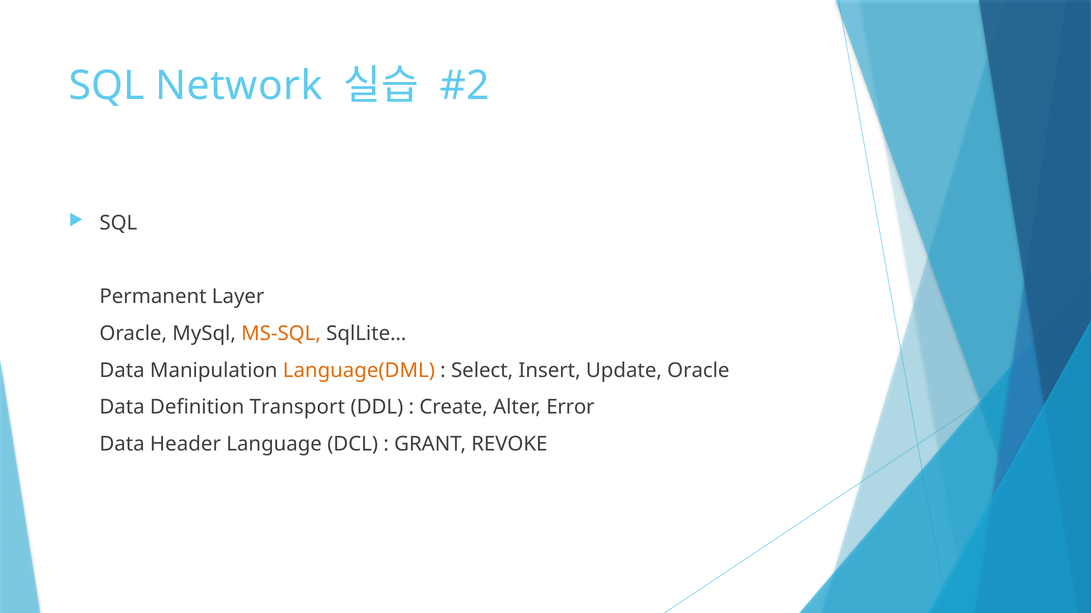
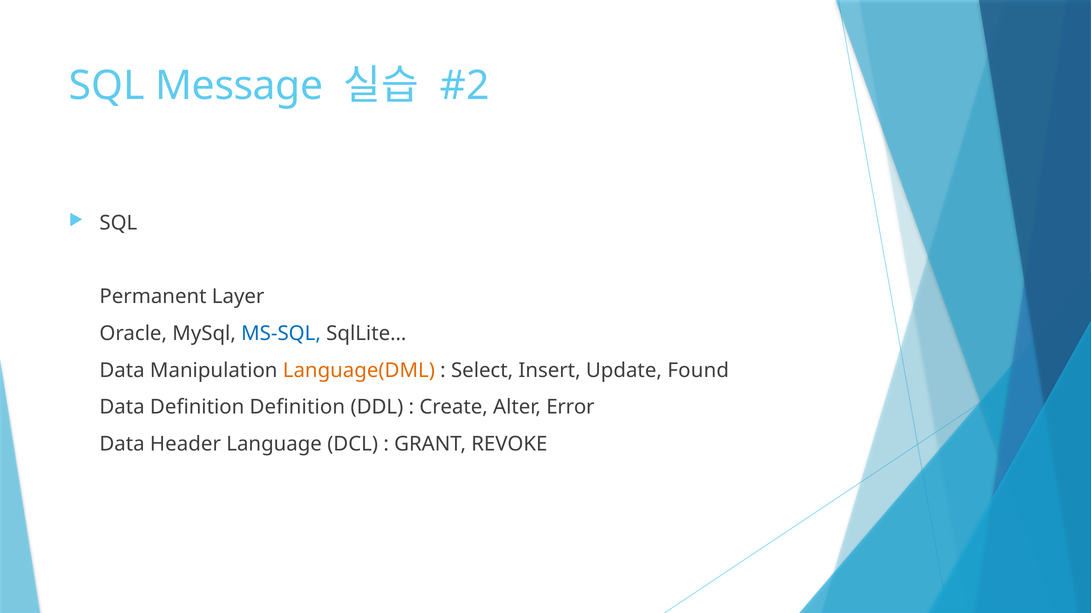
Network: Network -> Message
MS-SQL colour: orange -> blue
Update Oracle: Oracle -> Found
Definition Transport: Transport -> Definition
